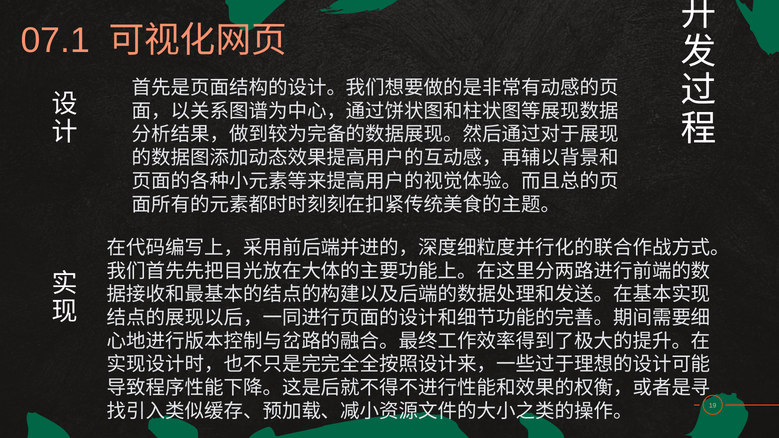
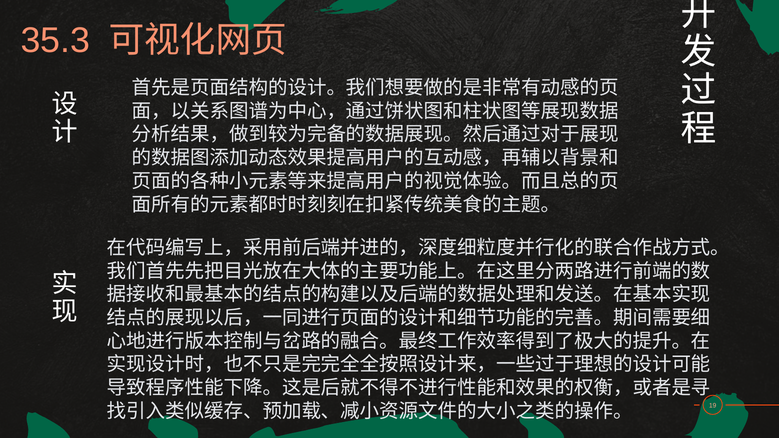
07.1: 07.1 -> 35.3
